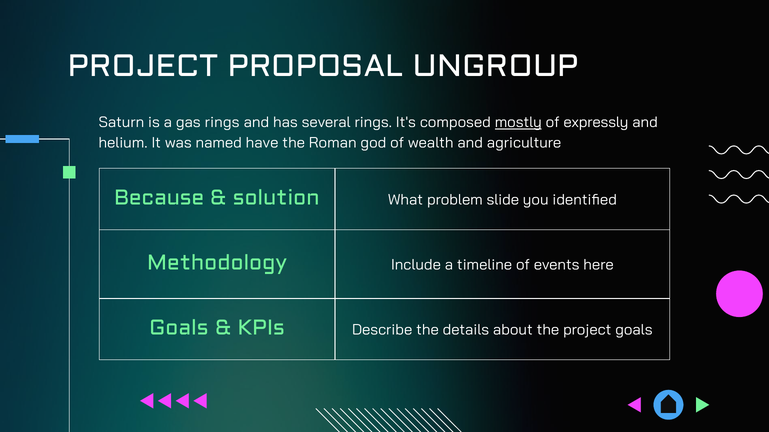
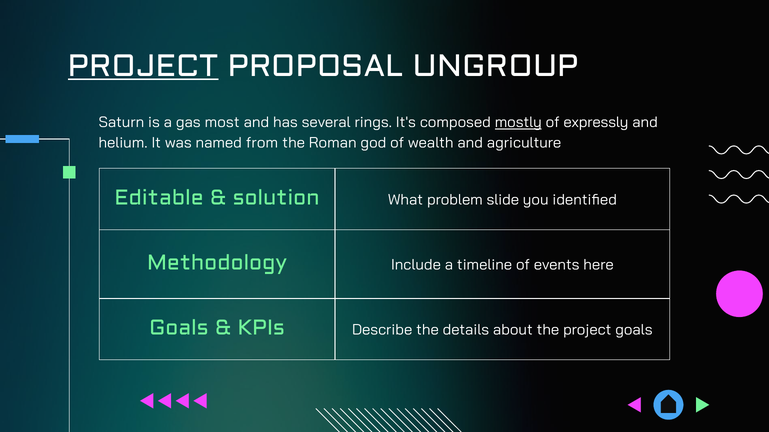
PROJECT at (143, 66) underline: none -> present
gas rings: rings -> most
have: have -> from
Because: Because -> Editable
